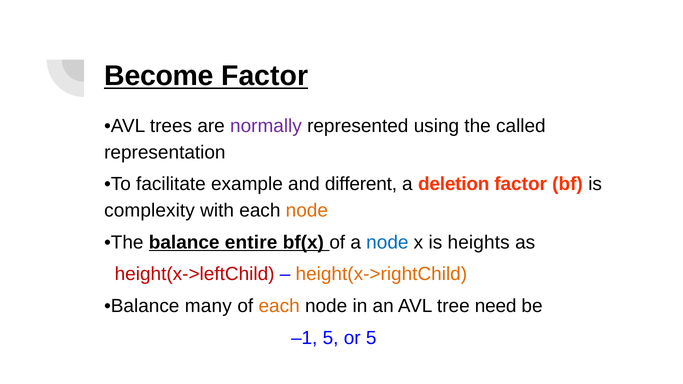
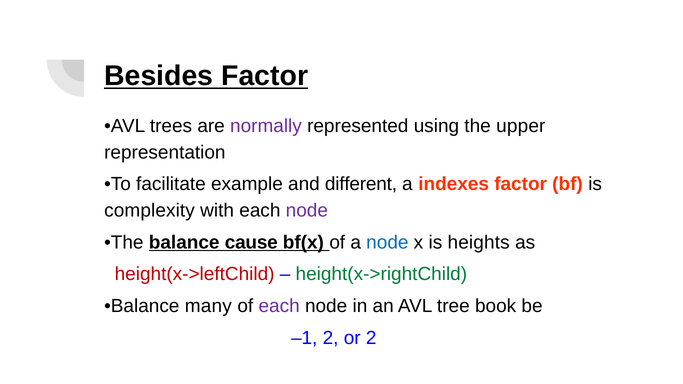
Become: Become -> Besides
called: called -> upper
deletion: deletion -> indexes
node at (307, 211) colour: orange -> purple
entire: entire -> cause
height(x->rightChild colour: orange -> green
each at (279, 306) colour: orange -> purple
need: need -> book
–1 5: 5 -> 2
or 5: 5 -> 2
